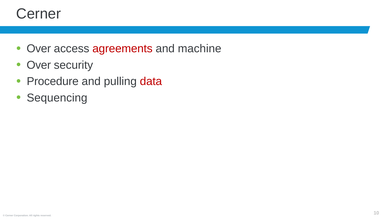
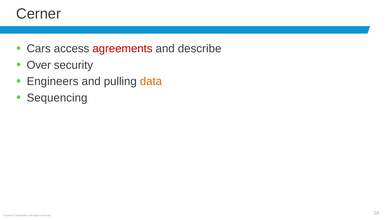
Over at (39, 49): Over -> Cars
machine: machine -> describe
Procedure: Procedure -> Engineers
data colour: red -> orange
